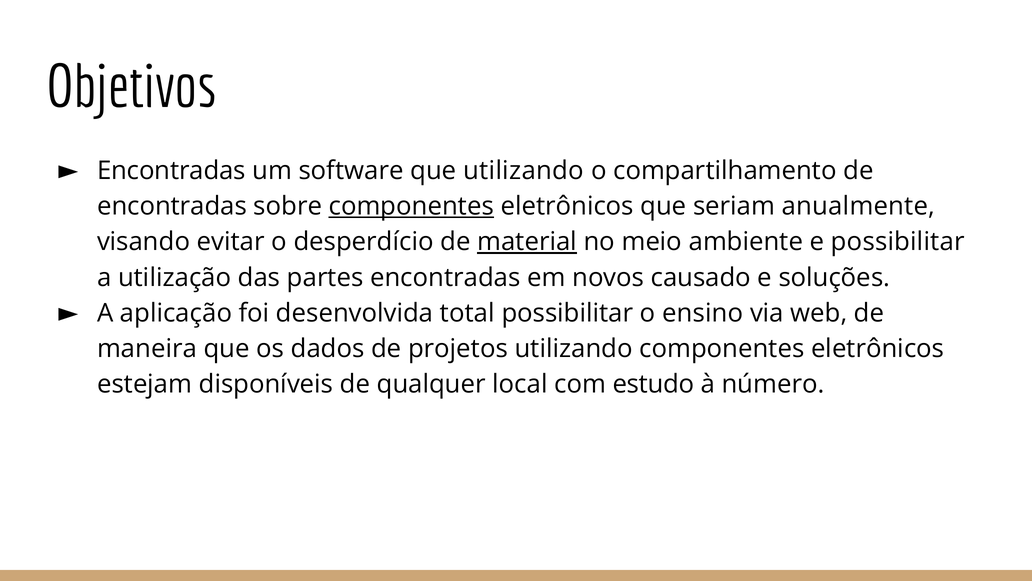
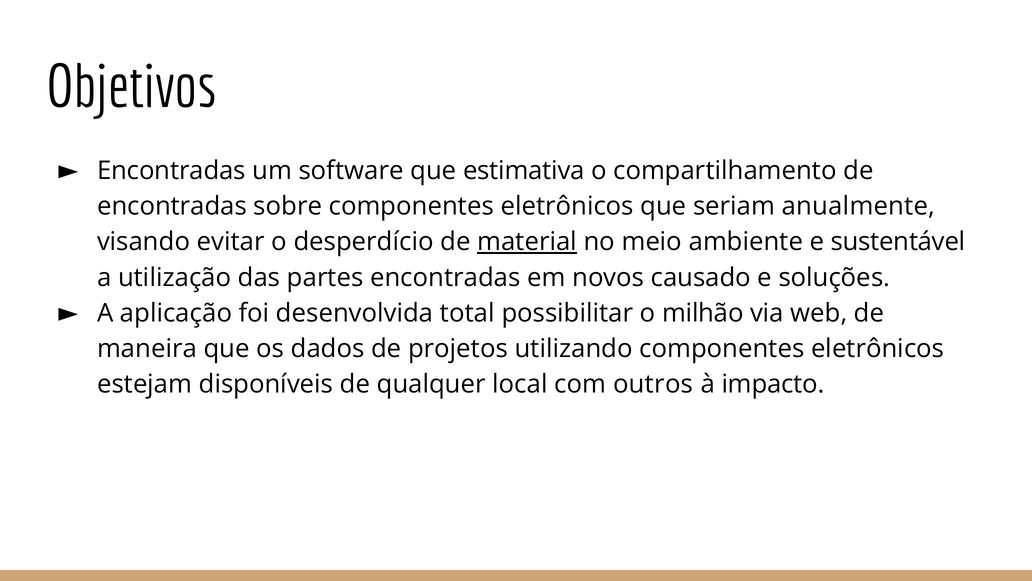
que utilizando: utilizando -> estimativa
componentes at (411, 206) underline: present -> none
e possibilitar: possibilitar -> sustentável
ensino: ensino -> milhão
estudo: estudo -> outros
número: número -> impacto
